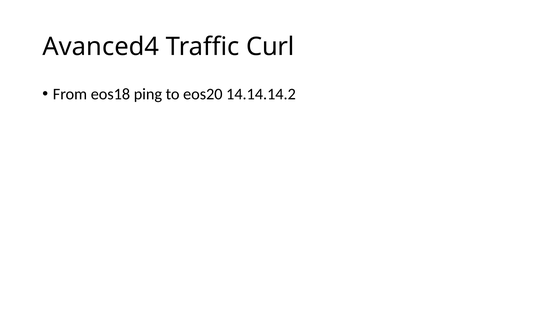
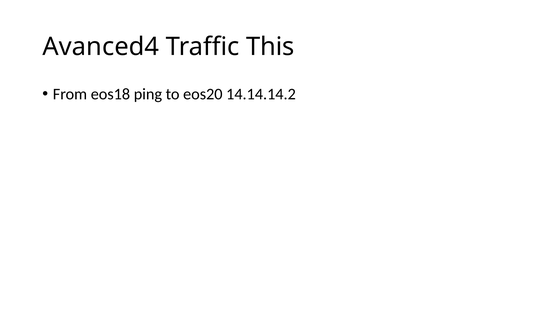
Curl: Curl -> This
